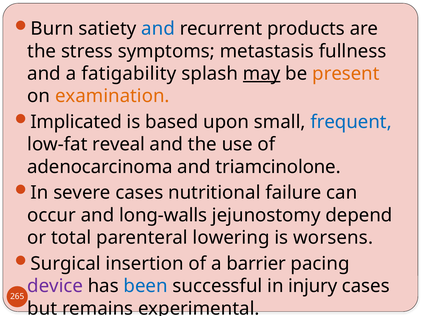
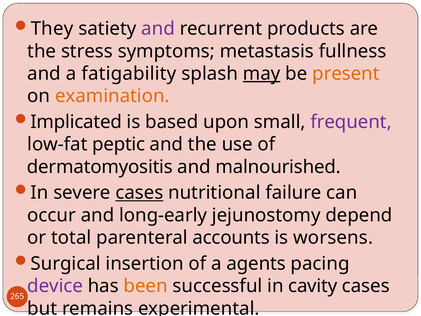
Burn: Burn -> They
and at (158, 29) colour: blue -> purple
frequent colour: blue -> purple
reveal: reveal -> peptic
adenocarcinoma: adenocarcinoma -> dermatomyositis
triamcinolone: triamcinolone -> malnourished
cases at (139, 193) underline: none -> present
long-walls: long-walls -> long-early
lowering: lowering -> accounts
barrier: barrier -> agents
been colour: blue -> orange
injury: injury -> cavity
